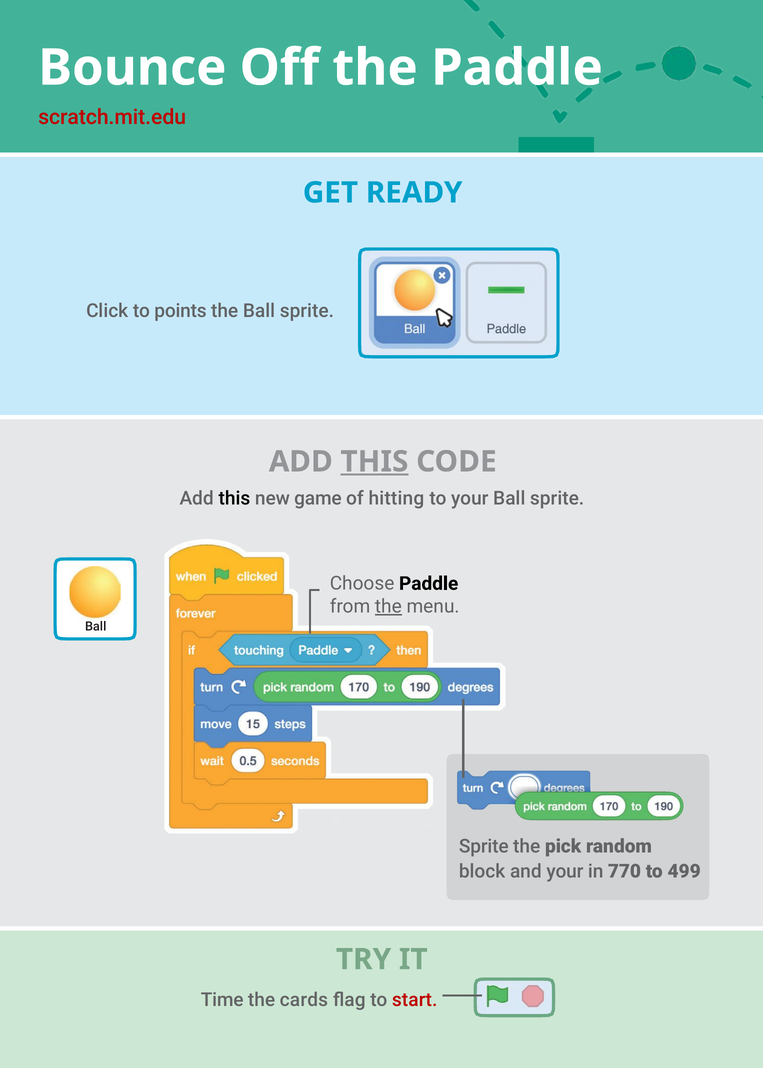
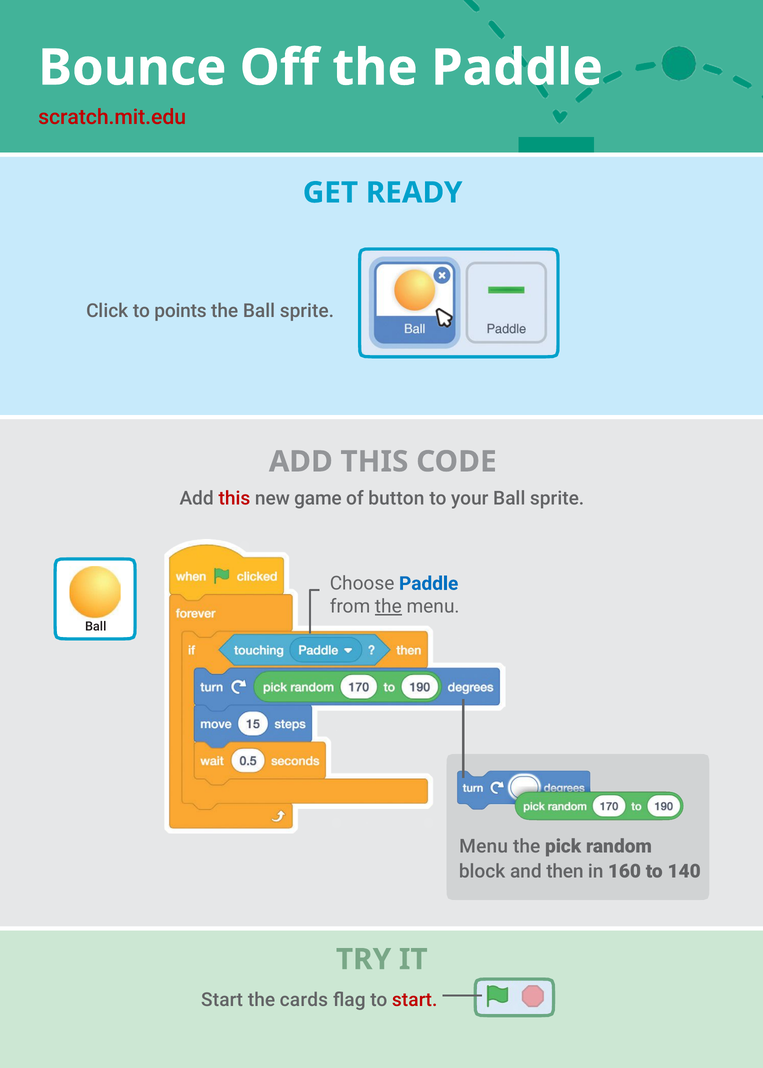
THIS at (374, 462) underline: present -> none
this at (234, 499) colour: black -> red
hitting: hitting -> button
Paddle at (429, 584) colour: black -> blue
Sprite at (484, 847): Sprite -> Menu
and your: your -> then
770: 770 -> 160
499: 499 -> 140
Time at (222, 1000): Time -> Start
